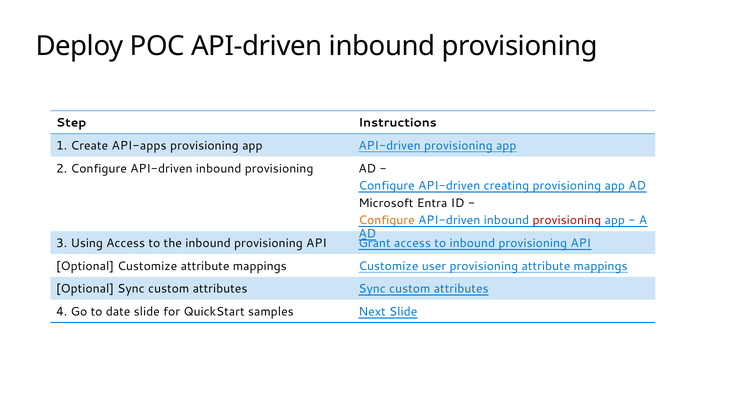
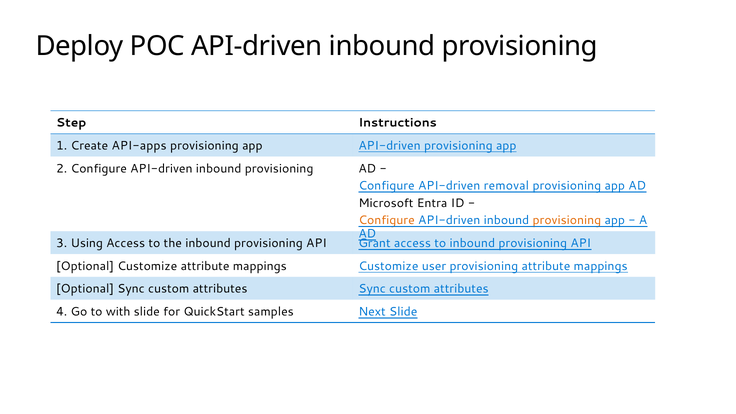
creating: creating -> removal
provisioning at (567, 220) colour: red -> orange
date: date -> with
